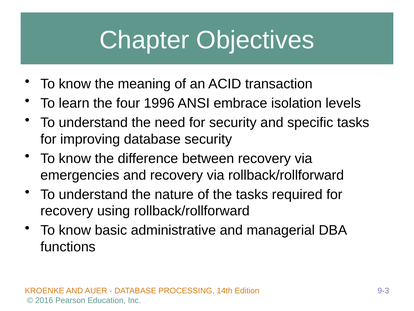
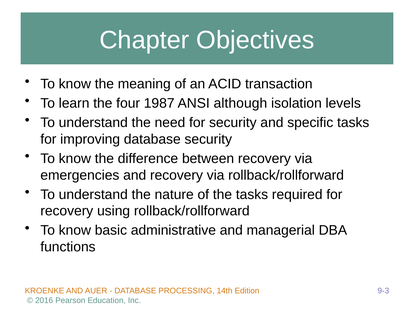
1996: 1996 -> 1987
embrace: embrace -> although
